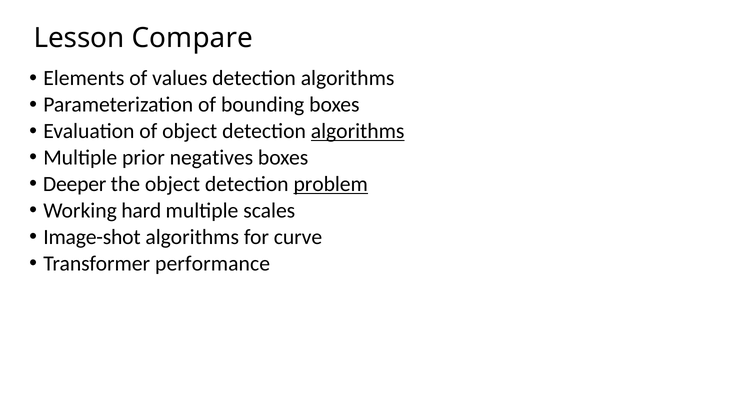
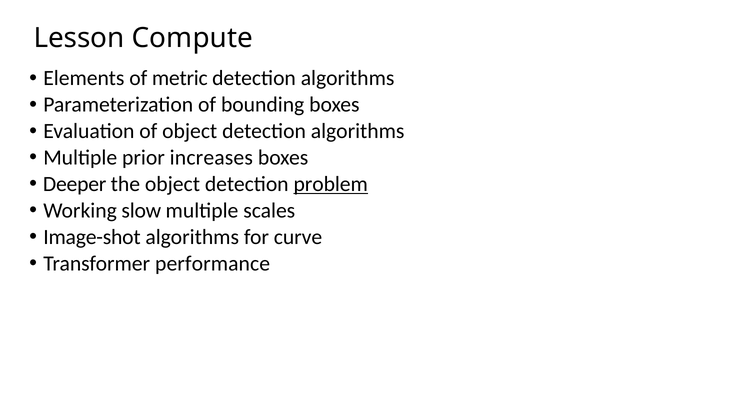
Compare: Compare -> Compute
values: values -> metric
algorithms at (358, 131) underline: present -> none
negatives: negatives -> increases
hard: hard -> slow
